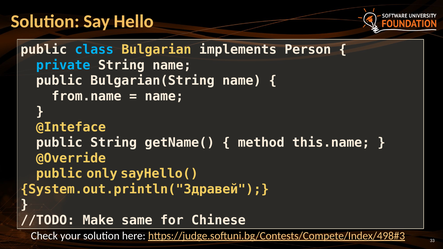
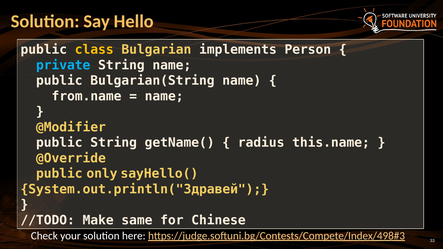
class colour: light blue -> yellow
@Inteface: @Inteface -> @Modifier
method: method -> radius
